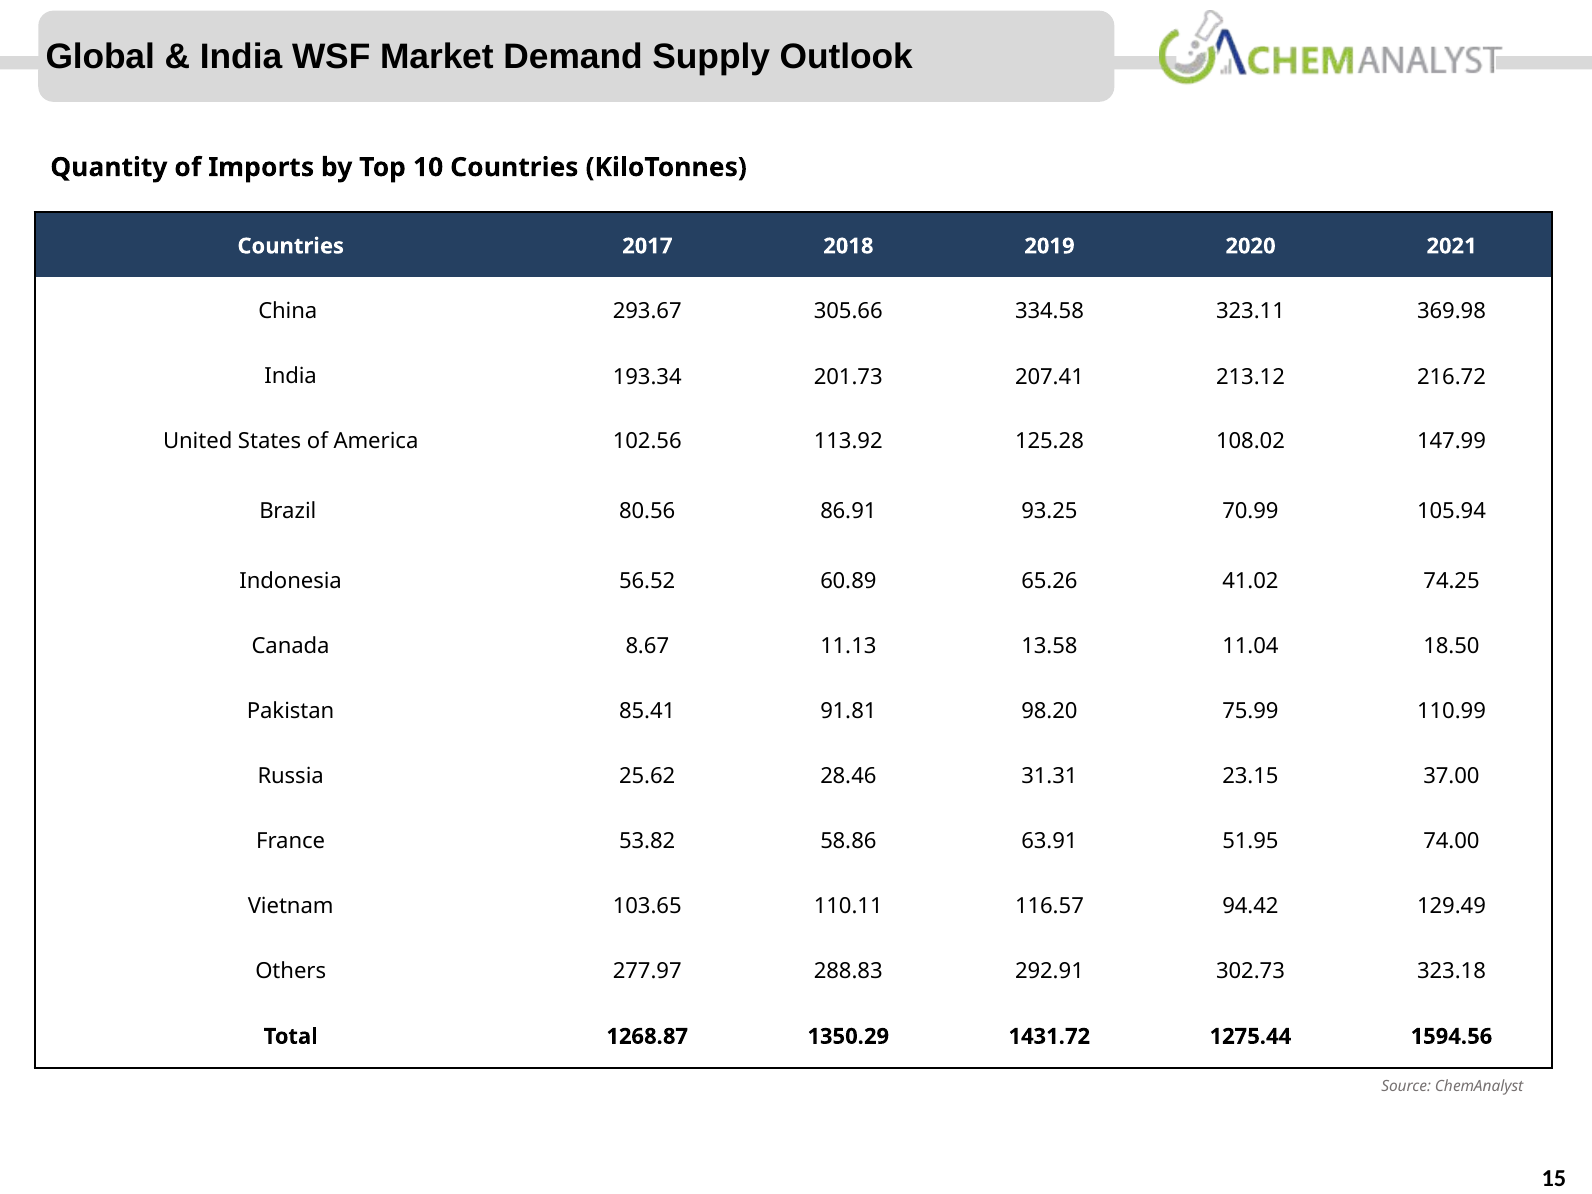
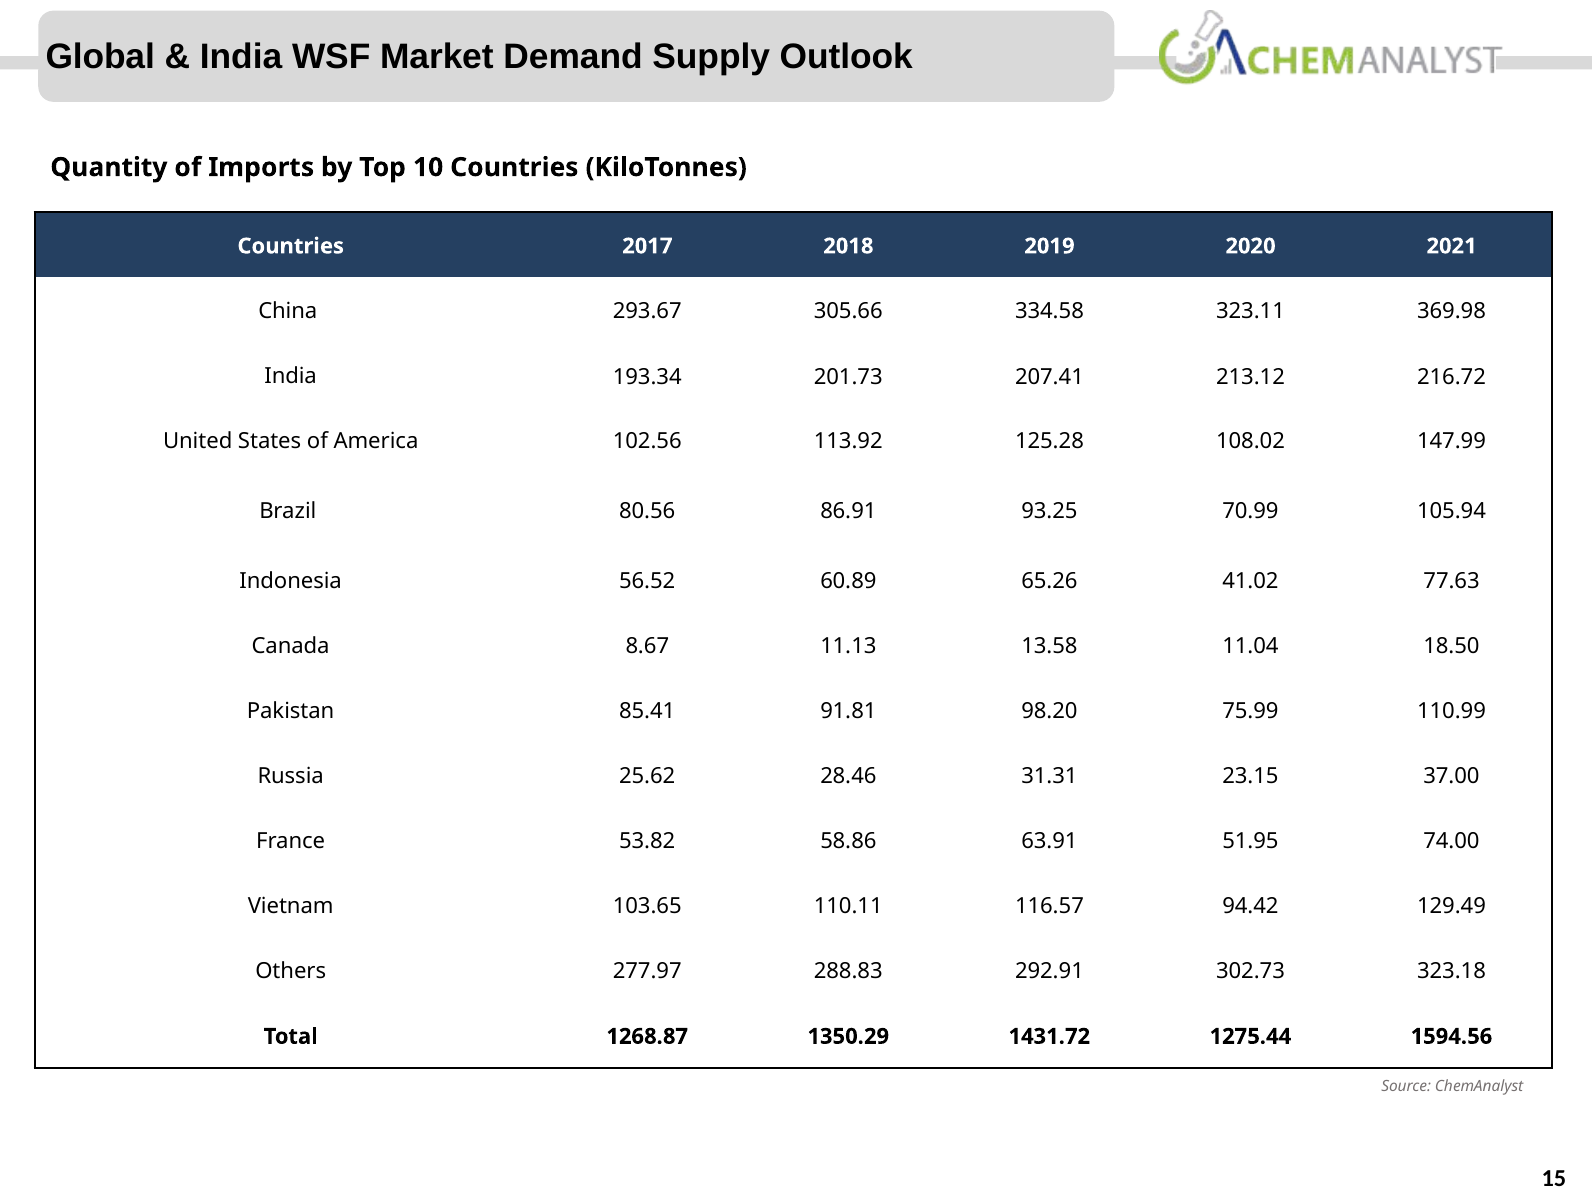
74.25: 74.25 -> 77.63
